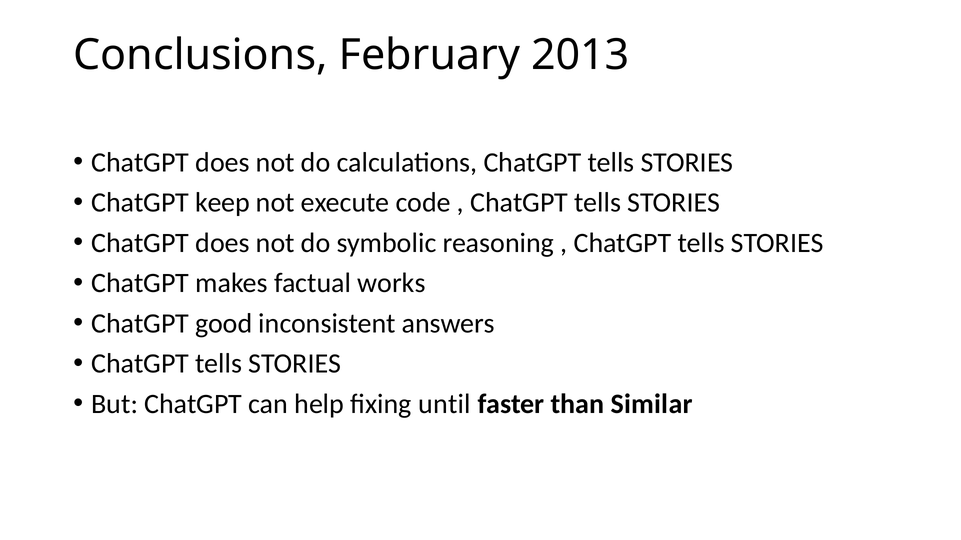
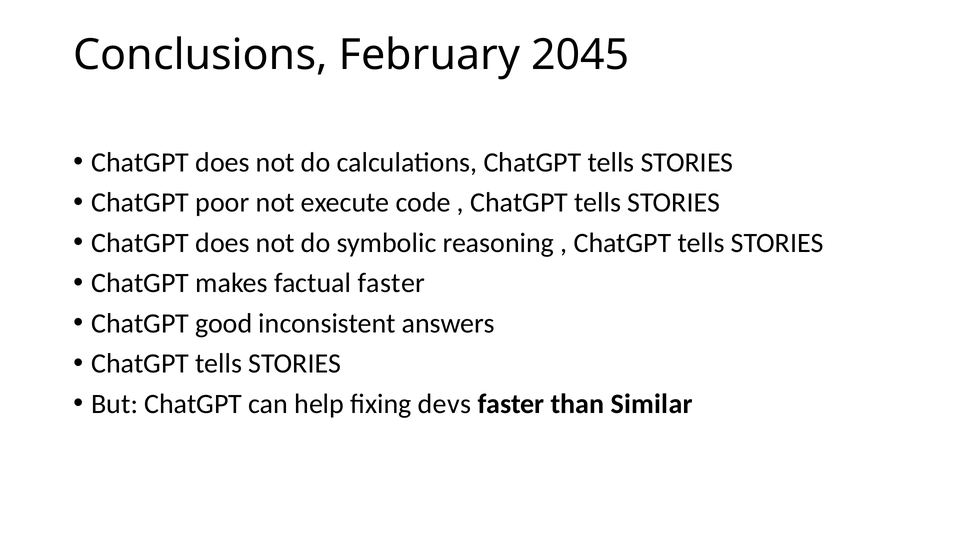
2013: 2013 -> 2045
keep: keep -> poor
factual works: works -> faster
until: until -> devs
